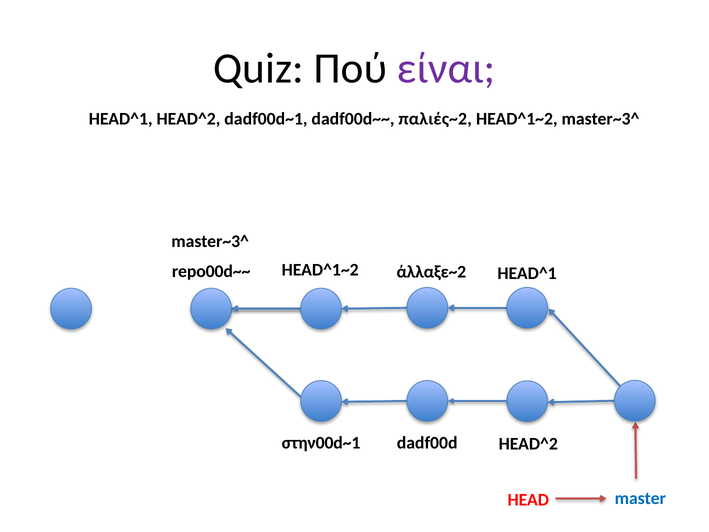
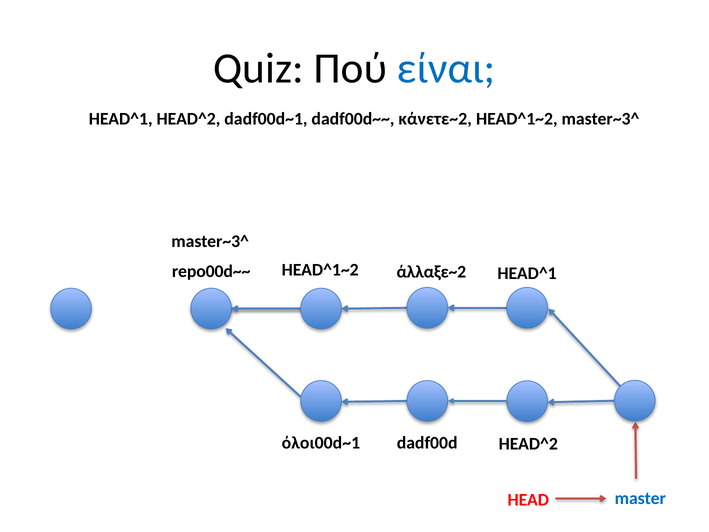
είναι colour: purple -> blue
παλιές~2: παλιές~2 -> κάνετε~2
στην00d~1: στην00d~1 -> όλοι00d~1
